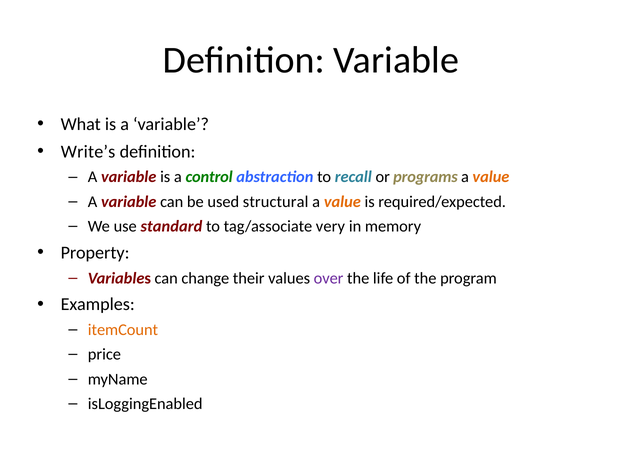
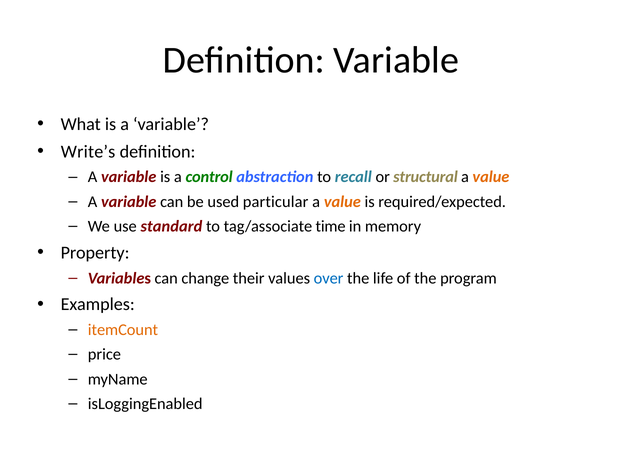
programs: programs -> structural
structural: structural -> particular
very: very -> time
over colour: purple -> blue
